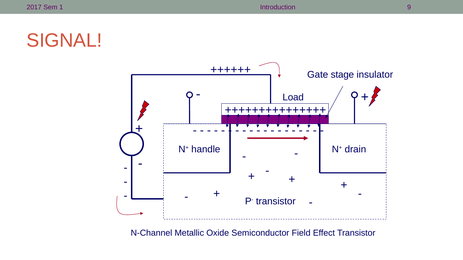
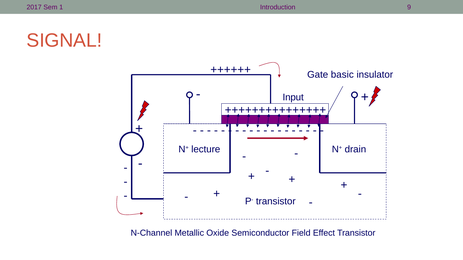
stage: stage -> basic
Load: Load -> Input
handle: handle -> lecture
